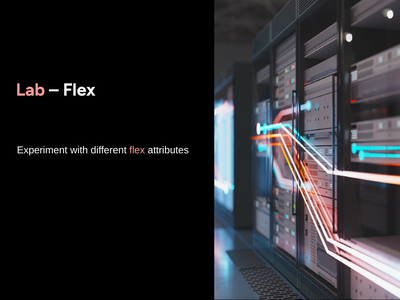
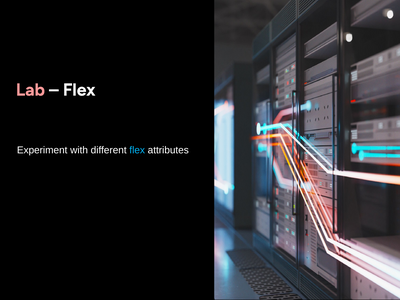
flex at (137, 150) colour: pink -> light blue
